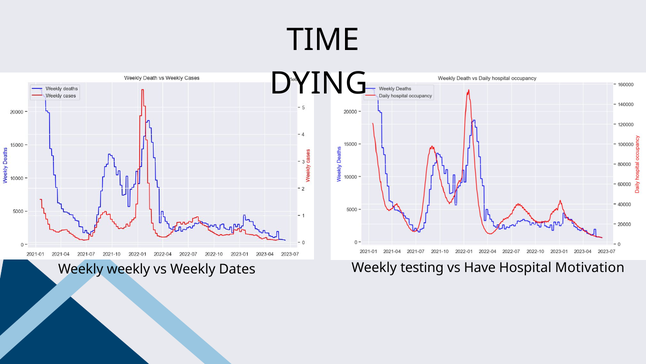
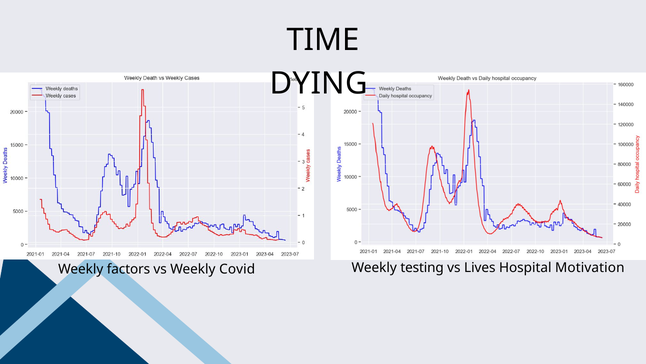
Have: Have -> Lives
Weekly weekly: weekly -> factors
Dates: Dates -> Covid
